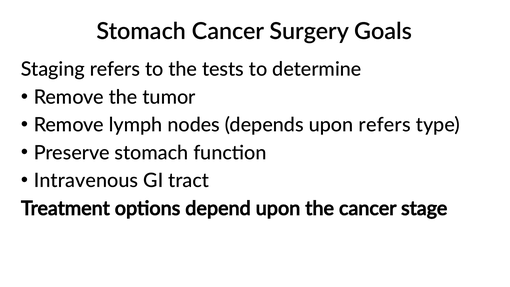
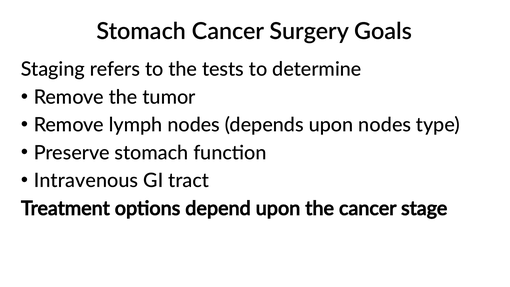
upon refers: refers -> nodes
